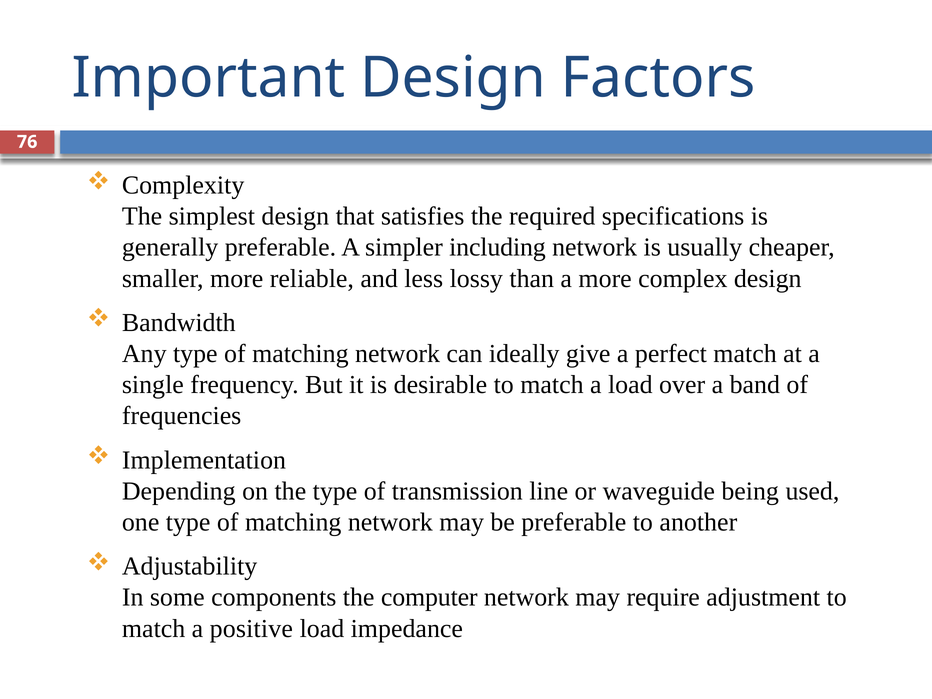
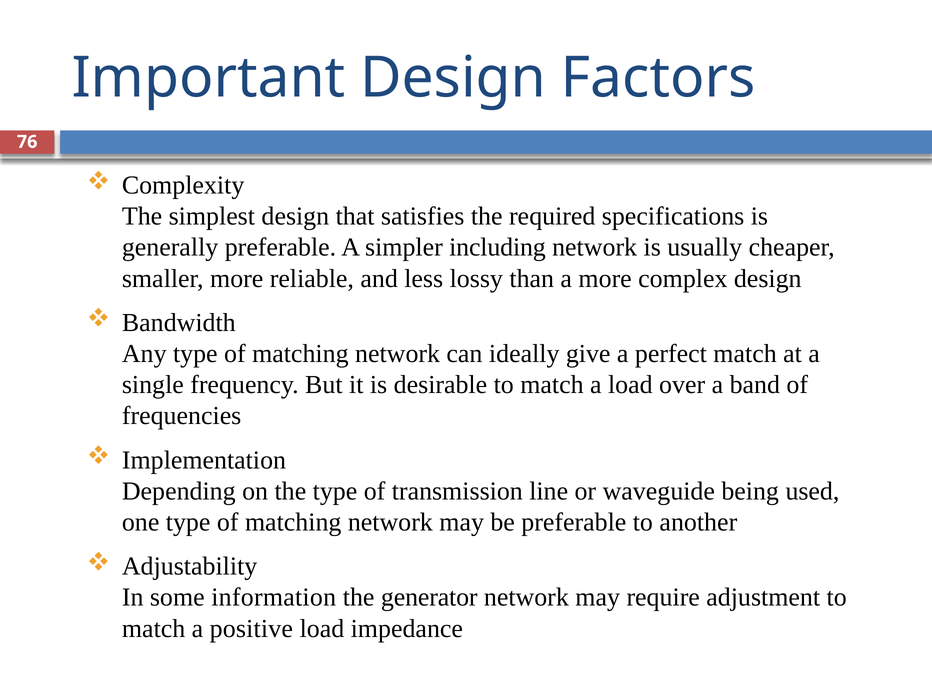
components: components -> information
computer: computer -> generator
